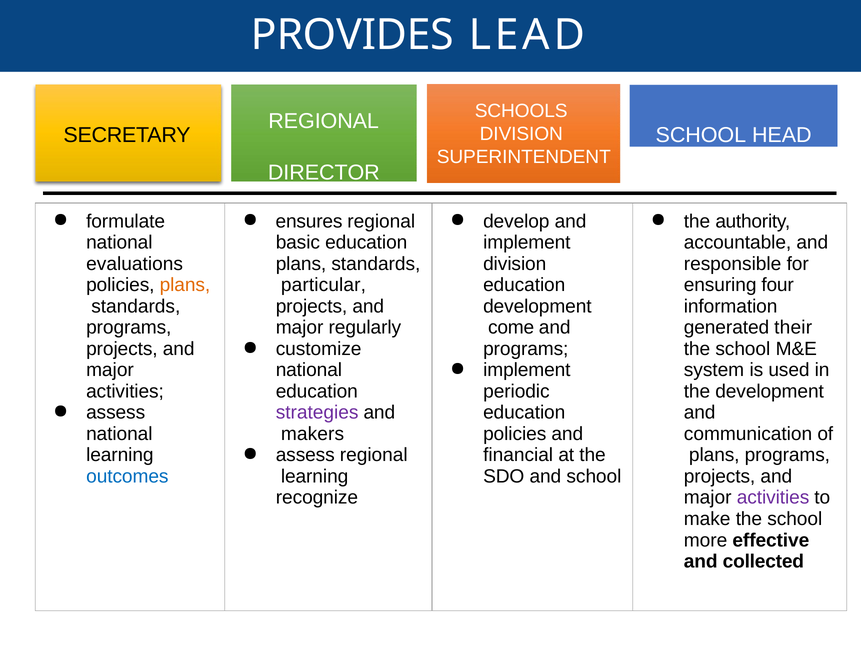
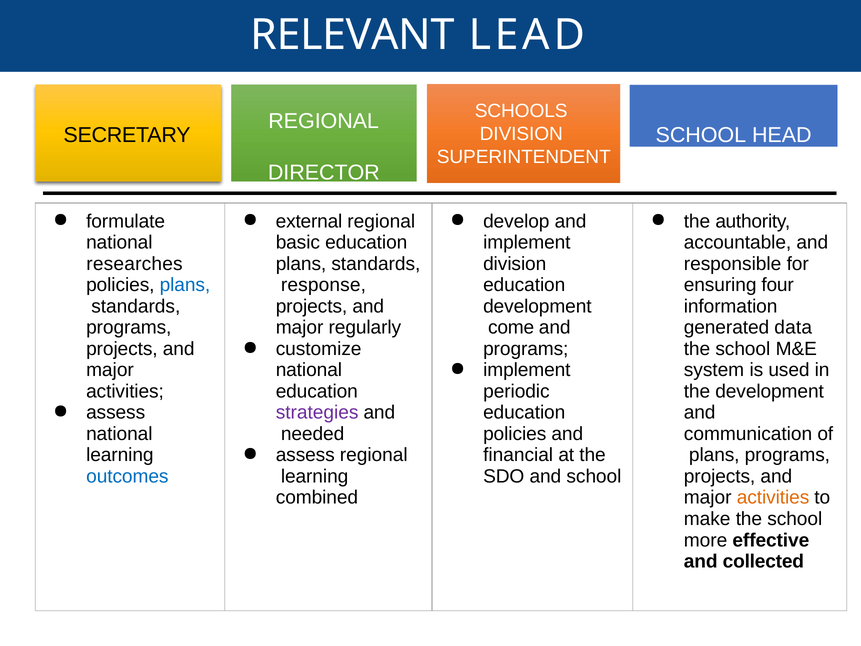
PROVIDES: PROVIDES -> RELEVANT
ensures: ensures -> external
evaluations: evaluations -> researches
plans at (185, 285) colour: orange -> blue
particular: particular -> response
their: their -> data
makers: makers -> needed
recognize: recognize -> combined
activities at (773, 497) colour: purple -> orange
